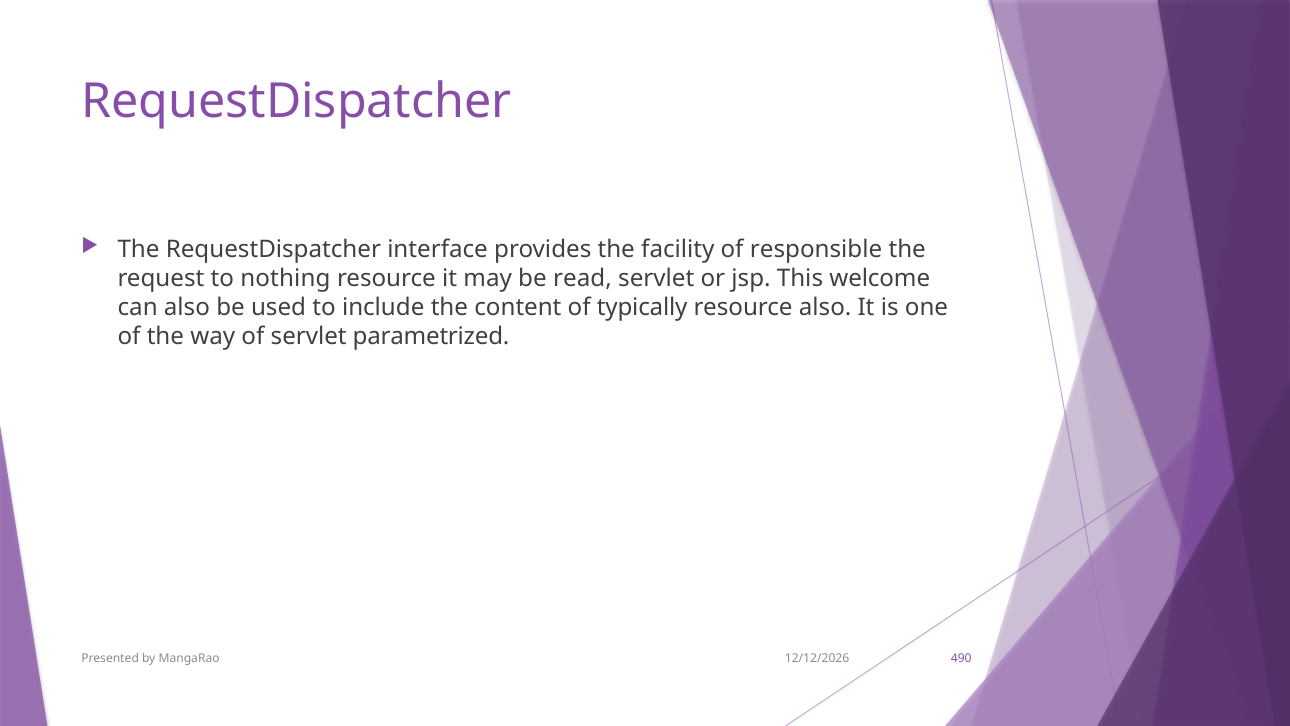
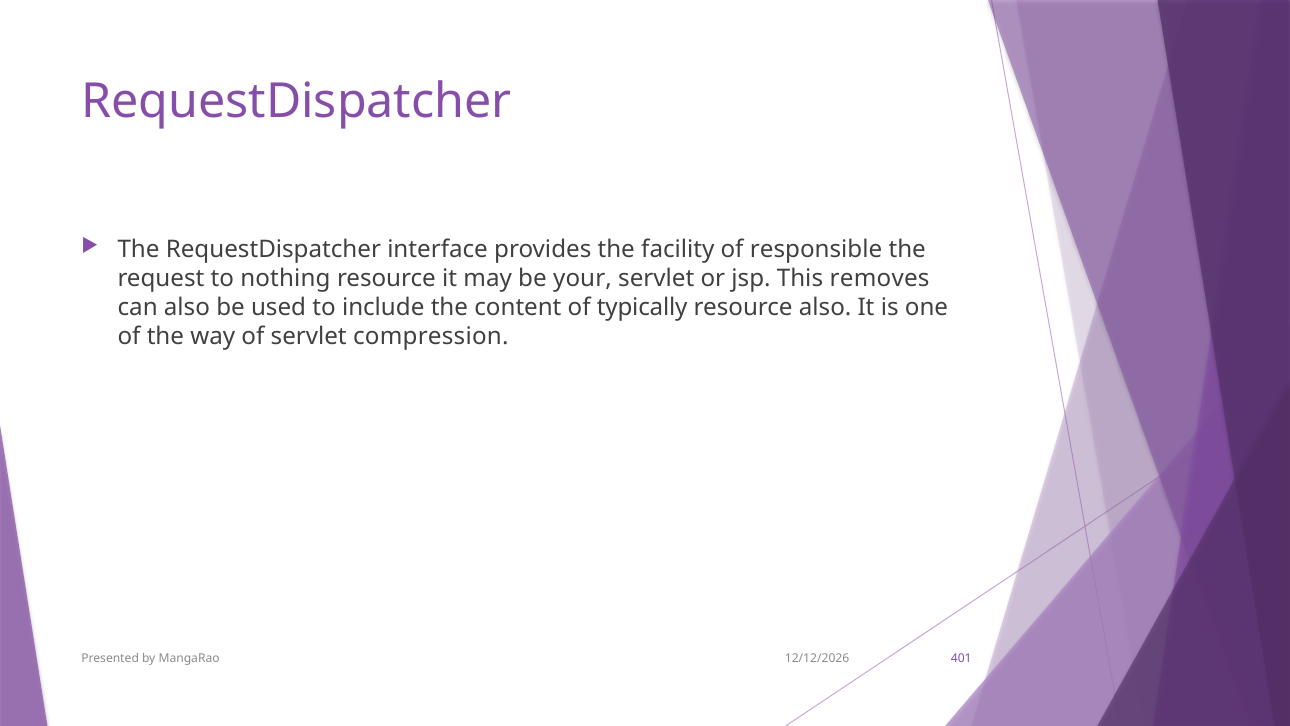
read: read -> your
welcome: welcome -> removes
parametrized: parametrized -> compression
490: 490 -> 401
